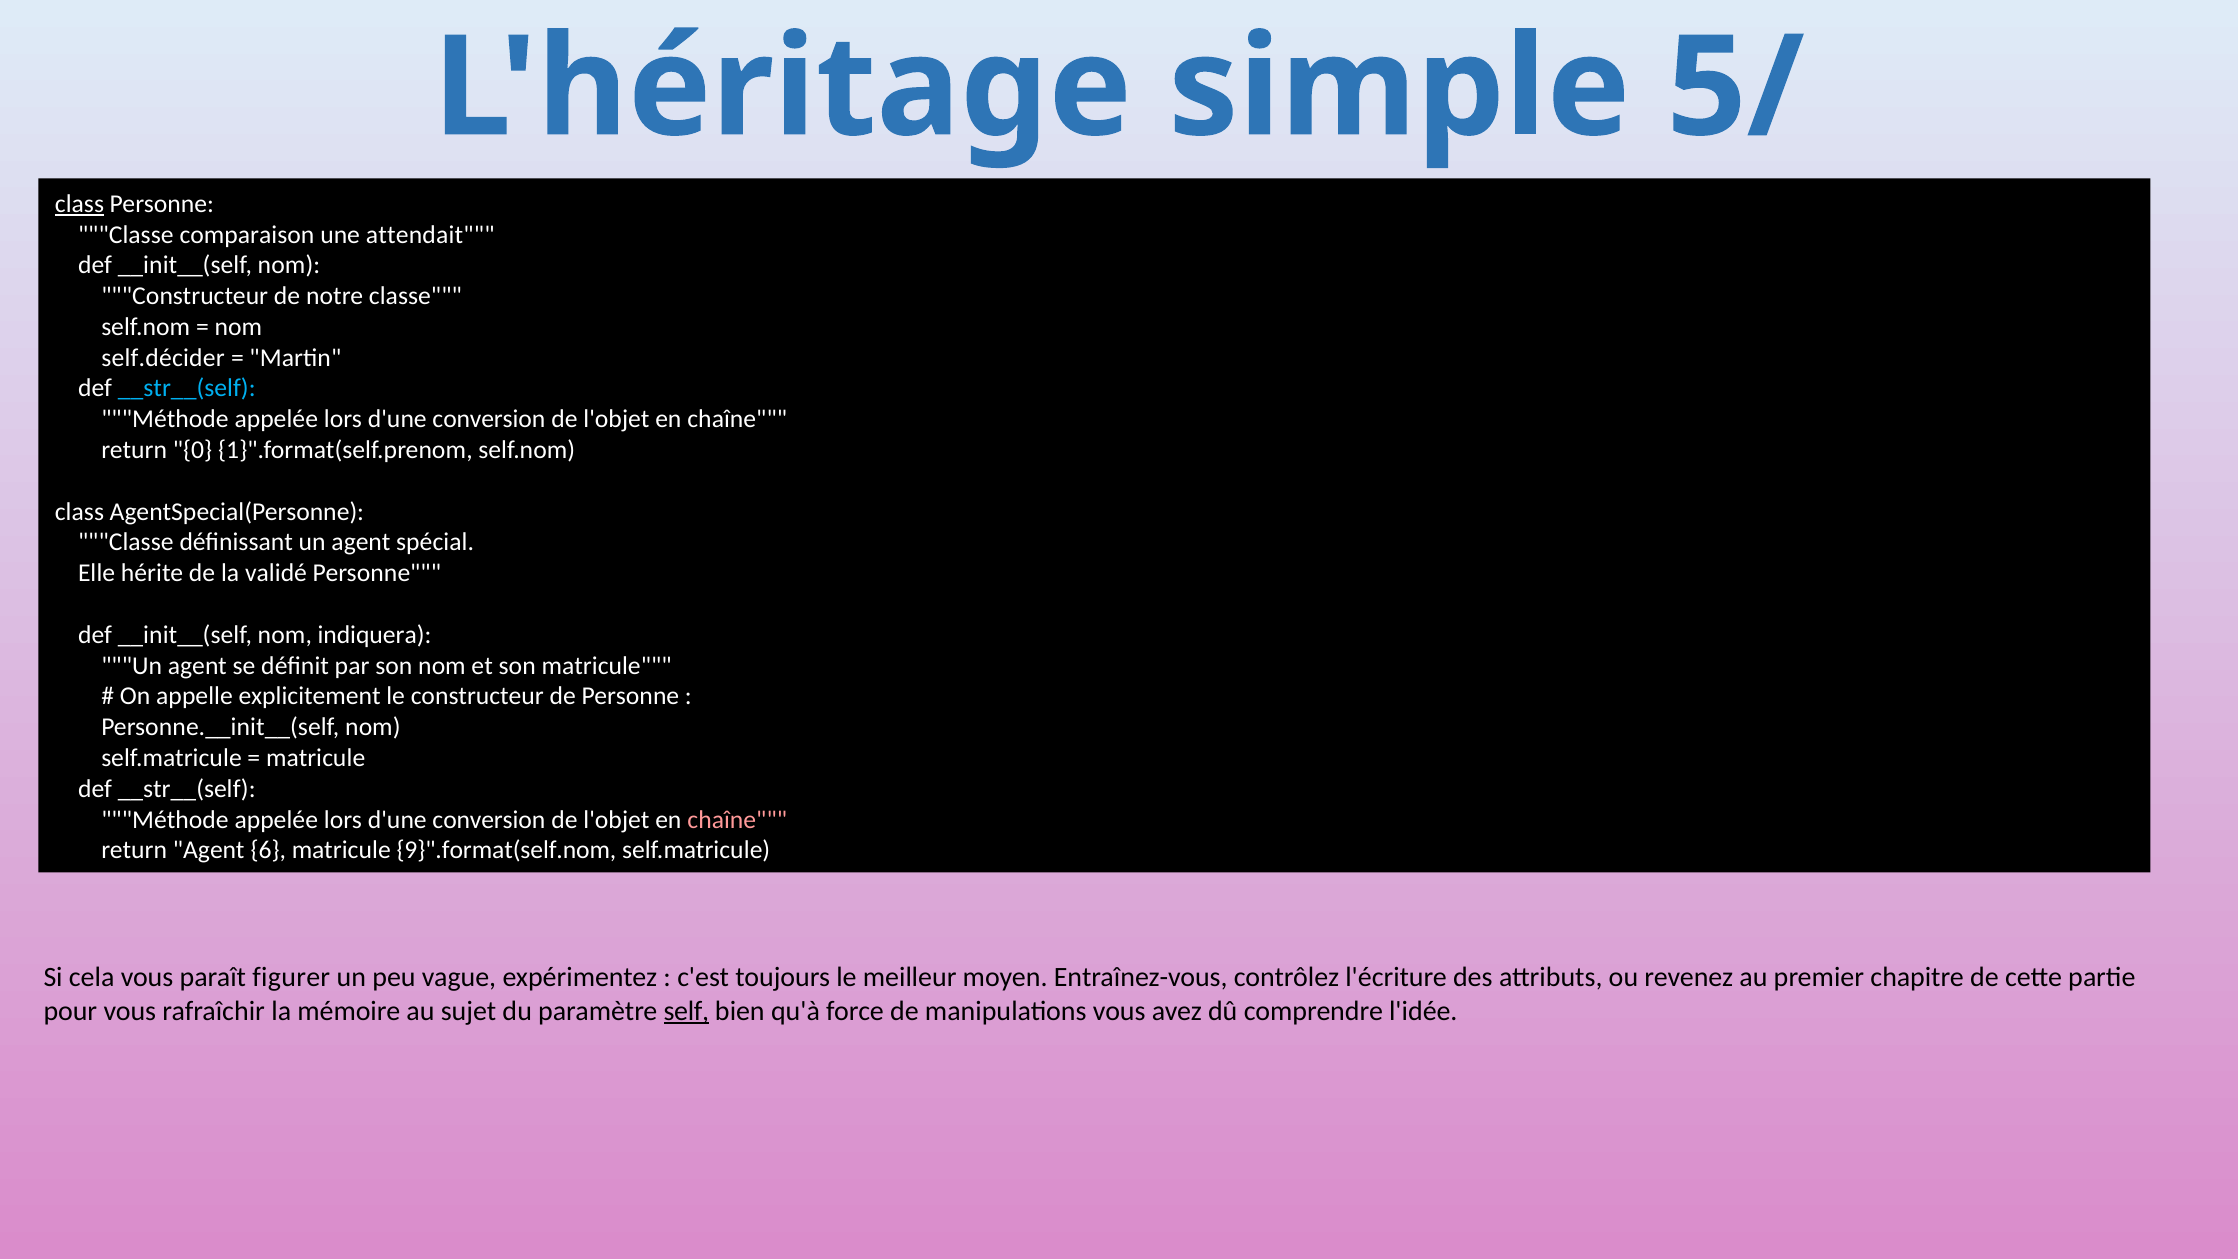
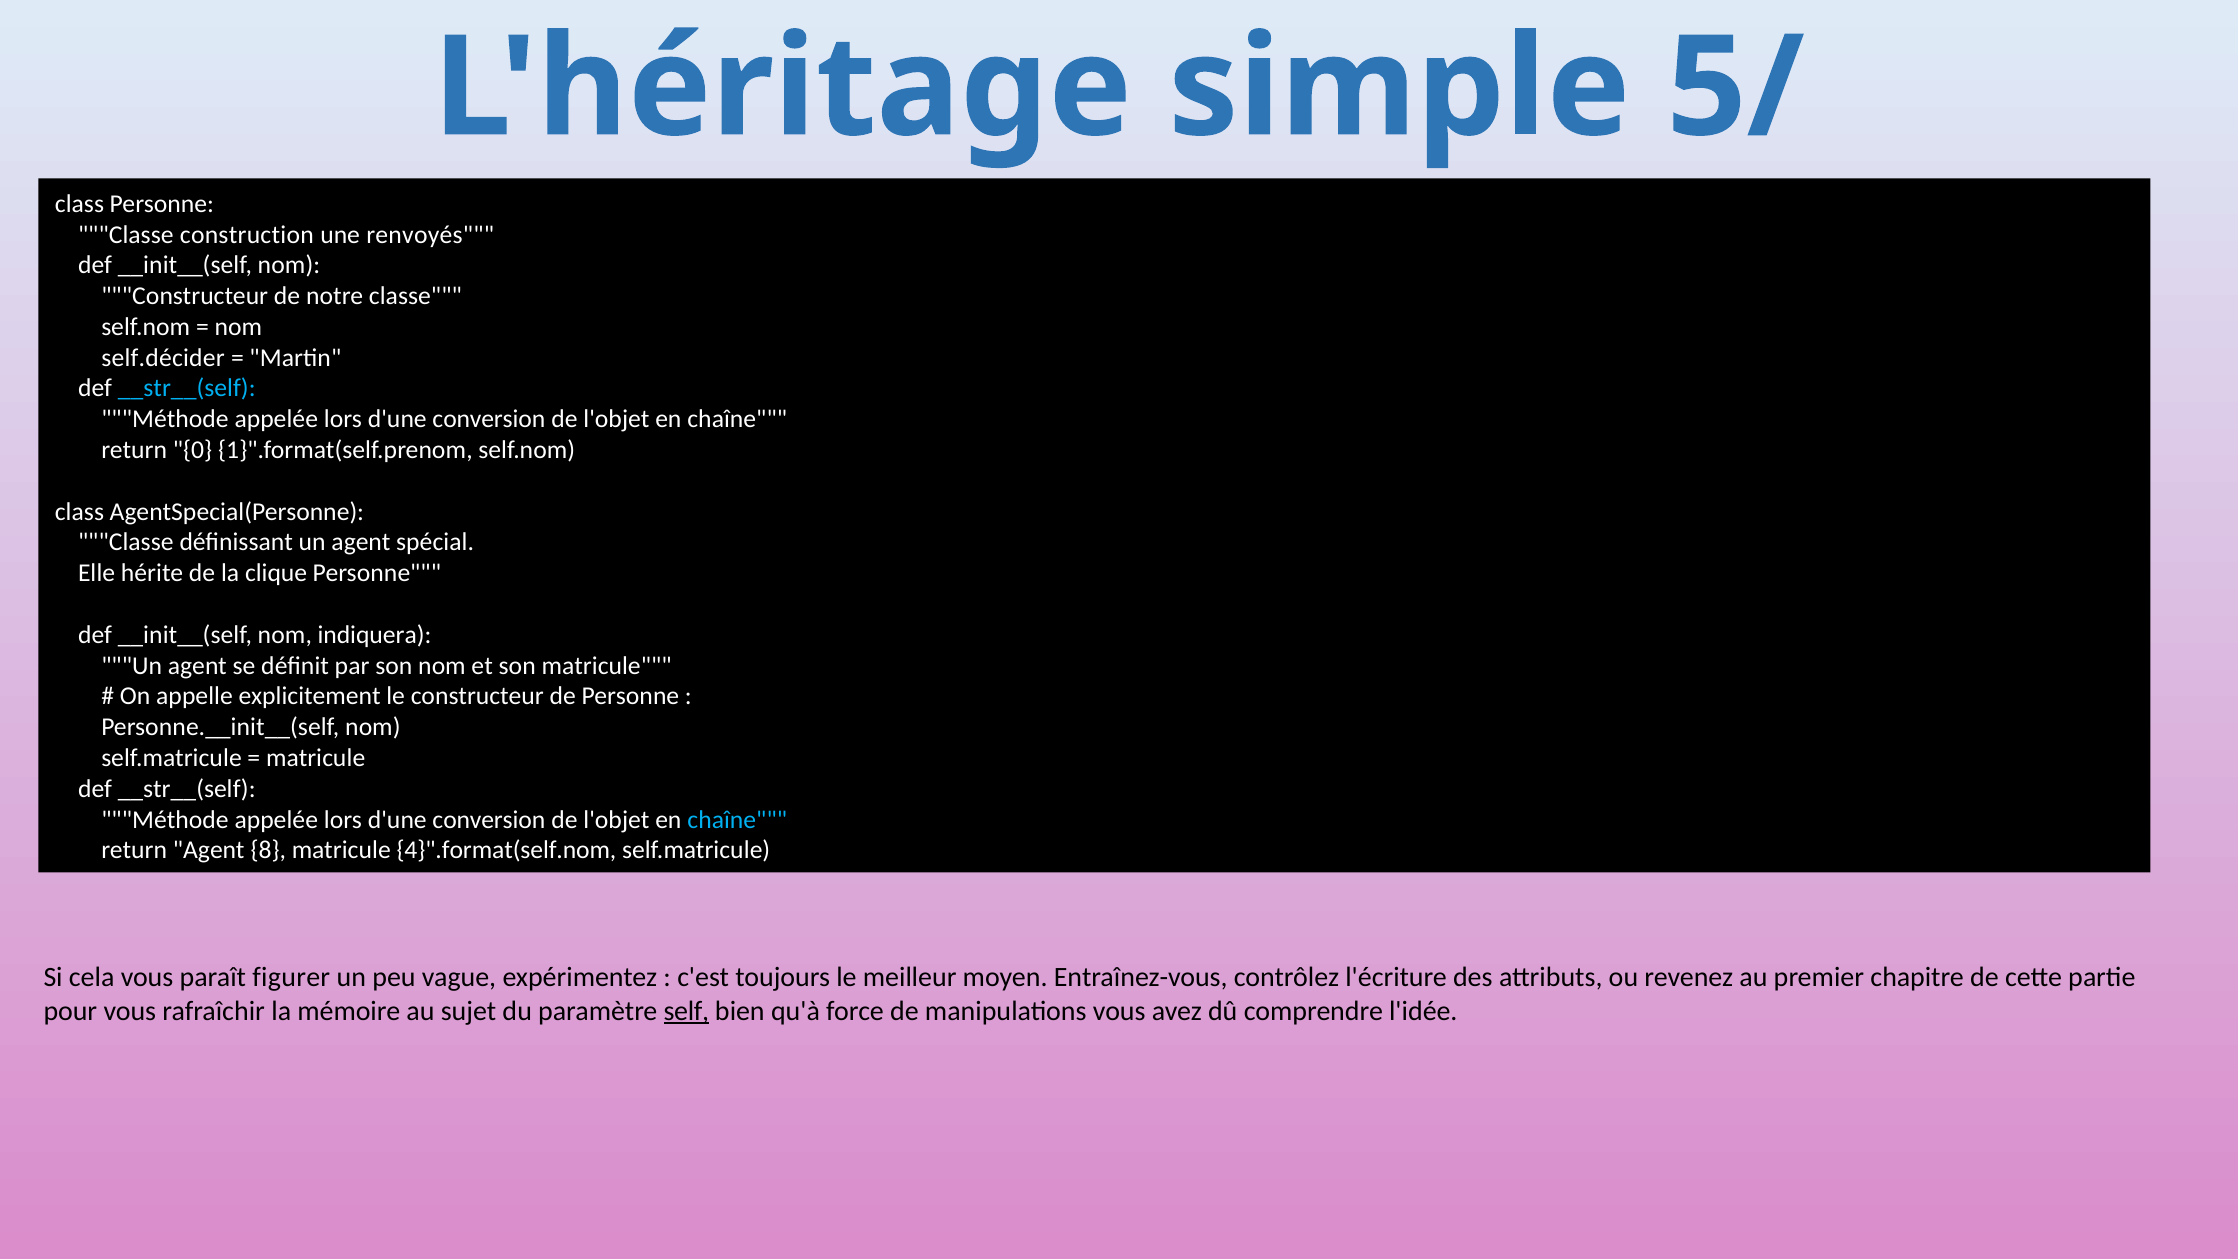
class at (79, 204) underline: present -> none
comparaison: comparaison -> construction
attendait: attendait -> renvoyés
validé: validé -> clique
chaîne at (737, 820) colour: pink -> light blue
6: 6 -> 8
9}".format(self.nom: 9}".format(self.nom -> 4}".format(self.nom
